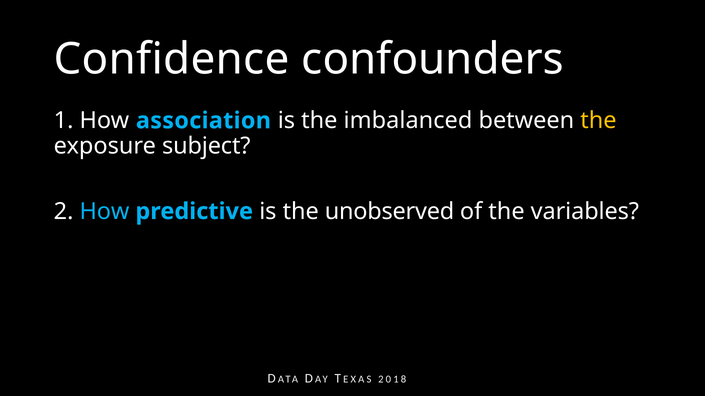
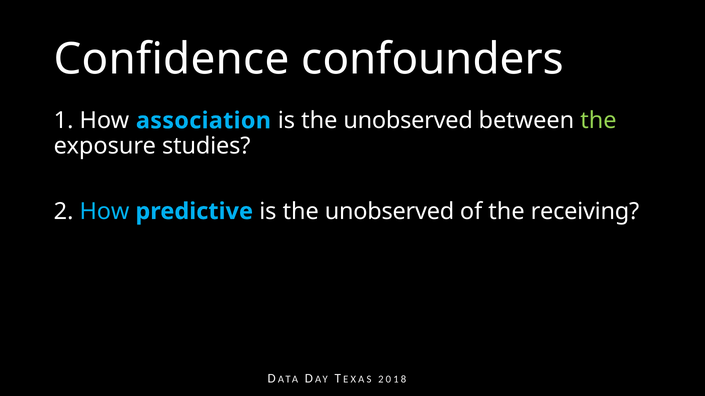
imbalanced at (408, 121): imbalanced -> unobserved
the at (598, 121) colour: yellow -> light green
subject: subject -> studies
variables: variables -> receiving
